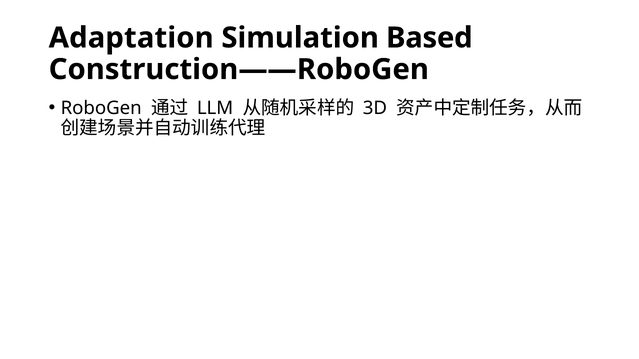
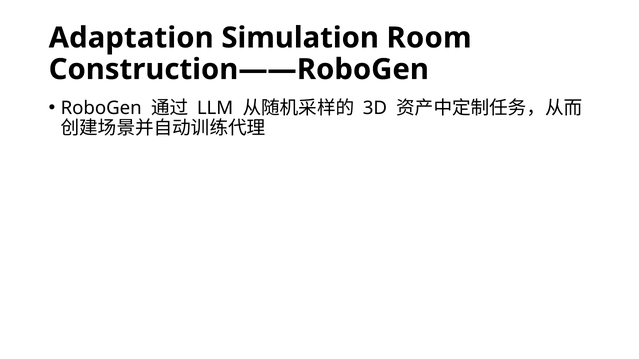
Based: Based -> Room
